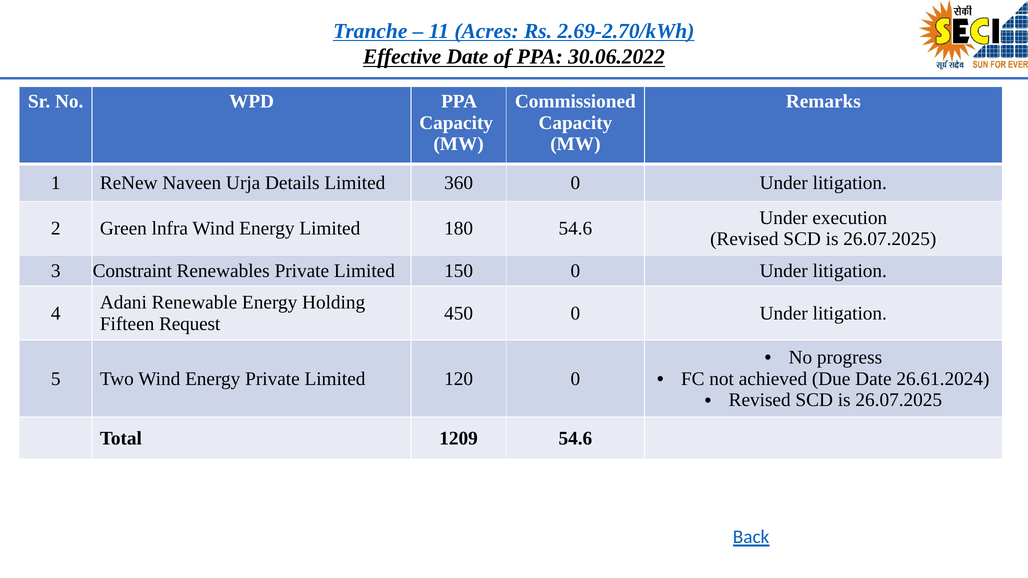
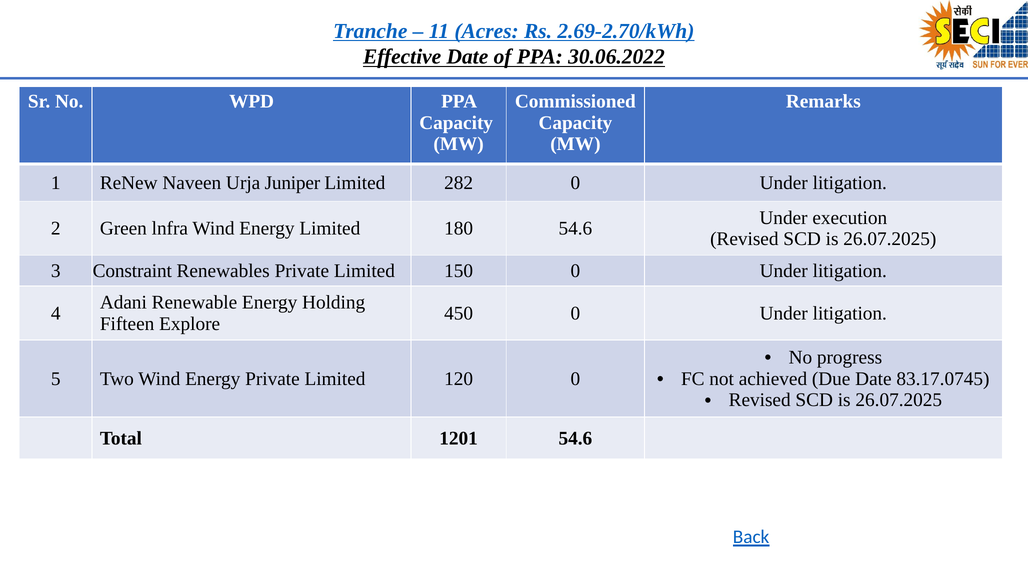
Details: Details -> Juniper
360: 360 -> 282
Request: Request -> Explore
26.61.2024: 26.61.2024 -> 83.17.0745
1209: 1209 -> 1201
